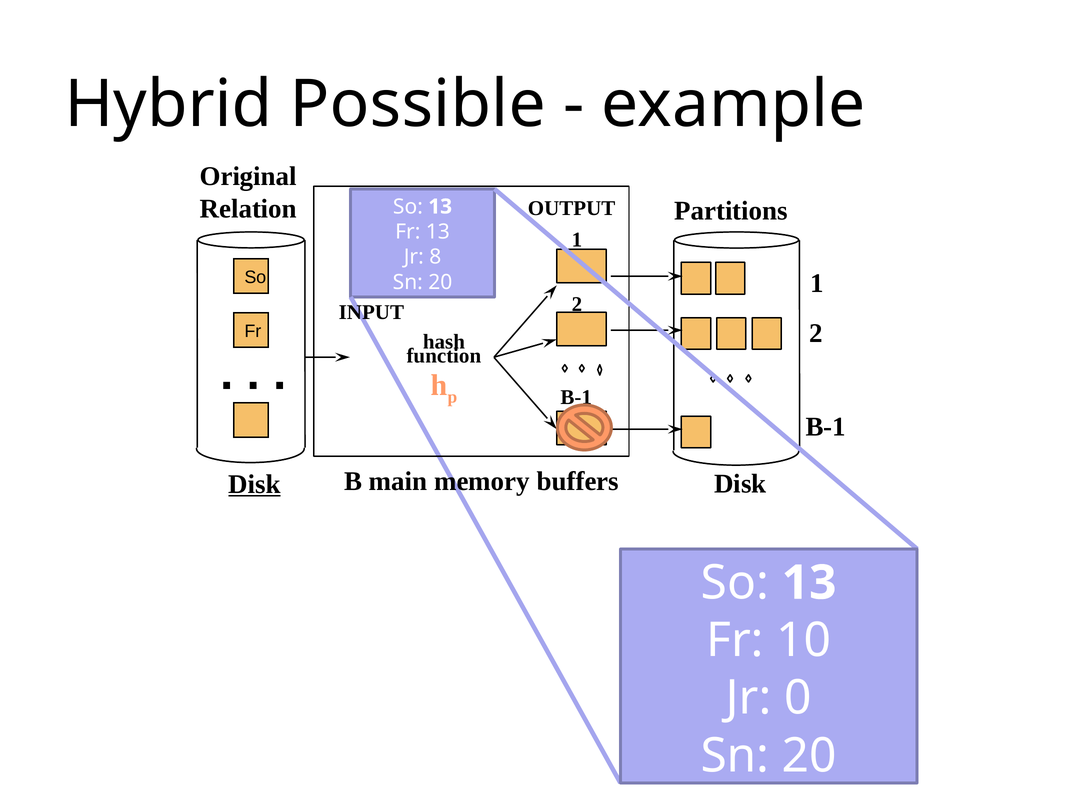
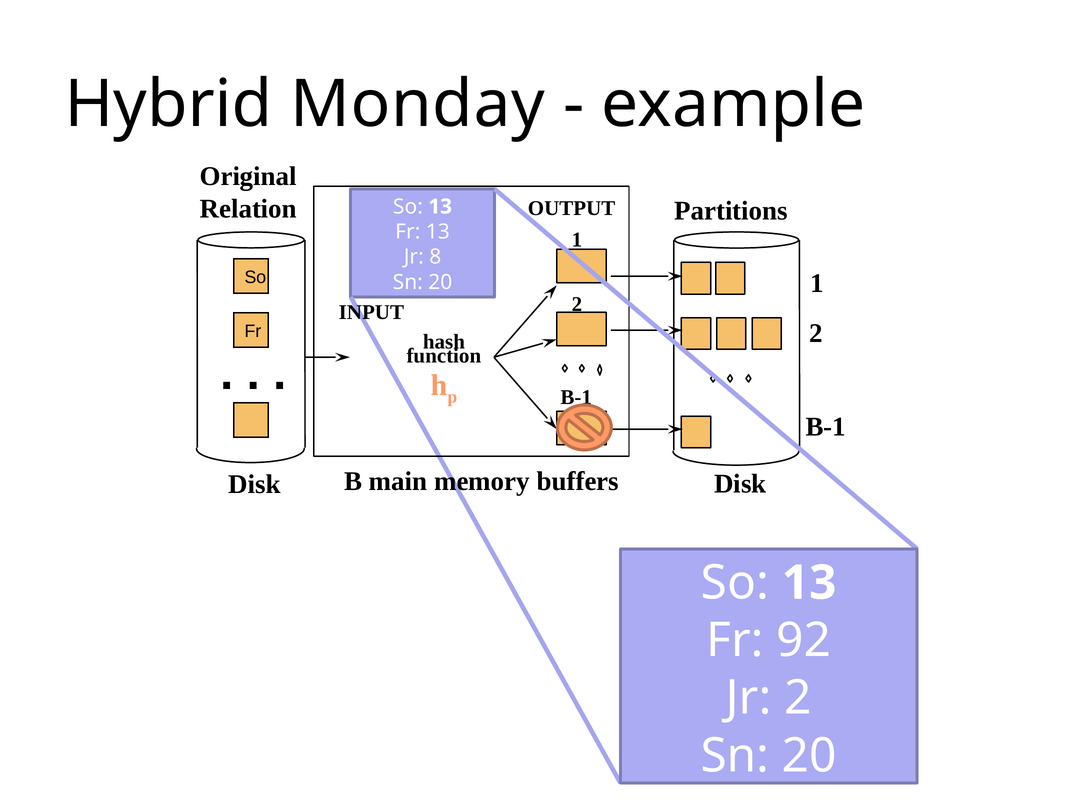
Possible: Possible -> Monday
Disk at (255, 484) underline: present -> none
10: 10 -> 92
Jr 0: 0 -> 2
